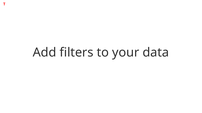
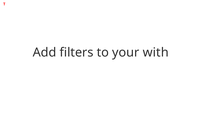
data: data -> with
